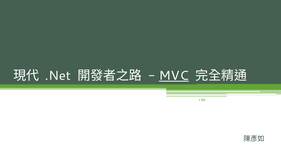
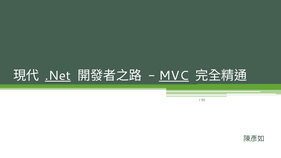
.Net underline: none -> present
